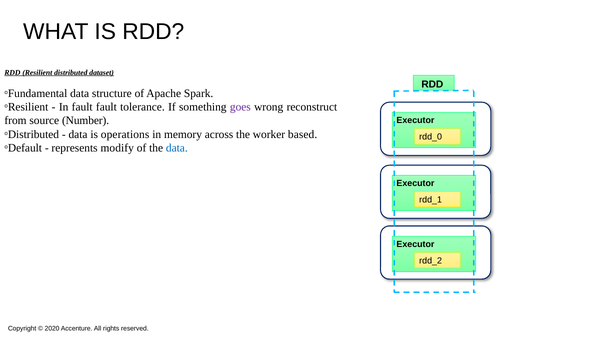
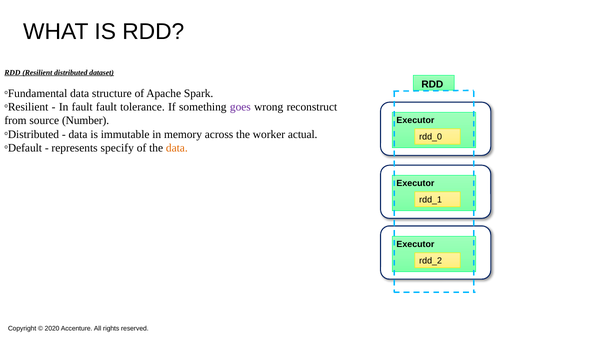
operations: operations -> immutable
based: based -> actual
modify: modify -> specify
data at (177, 148) colour: blue -> orange
